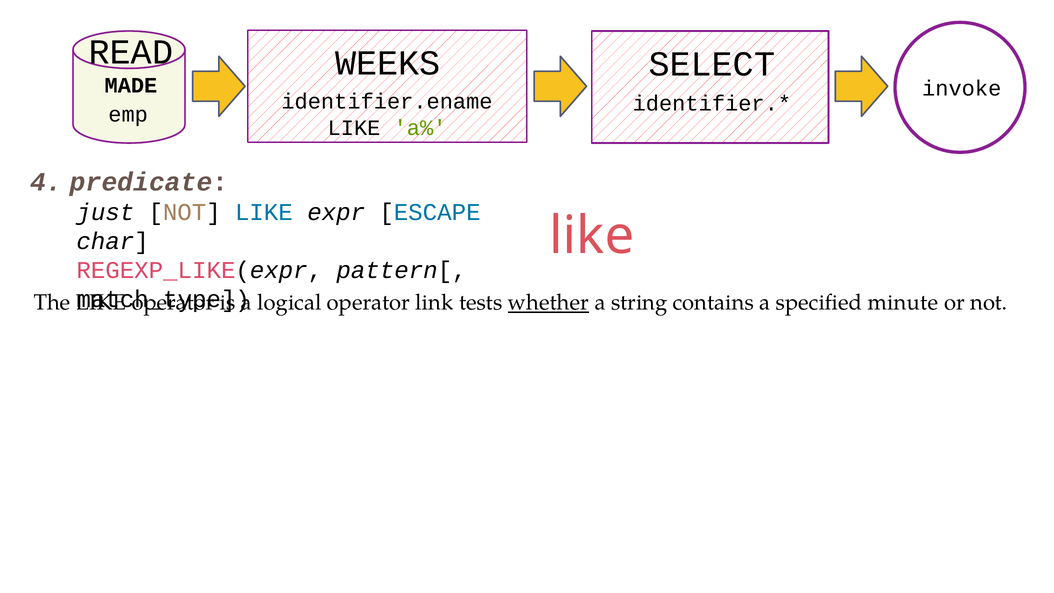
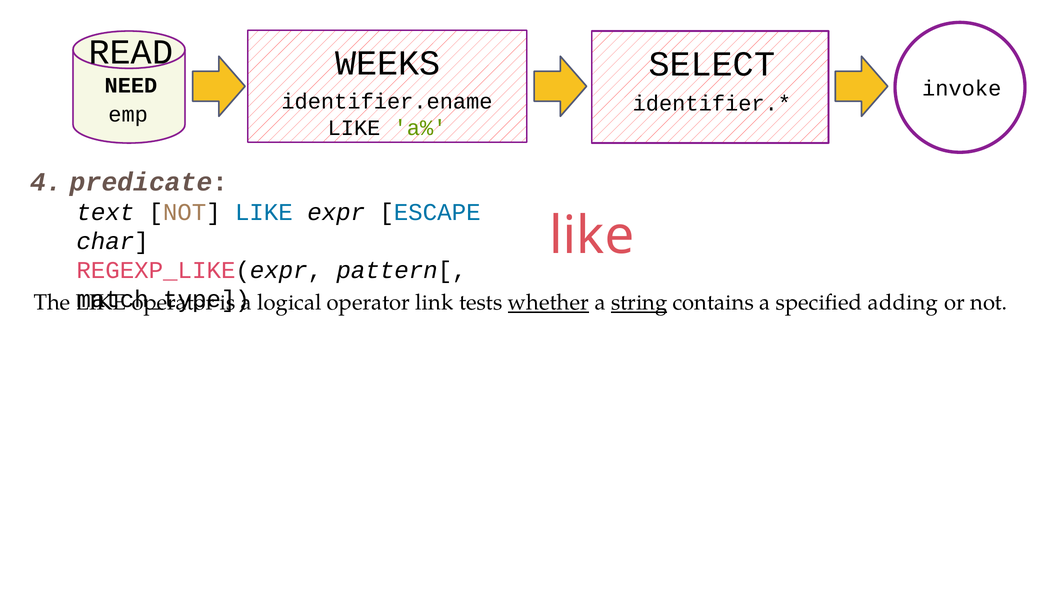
MADE: MADE -> NEED
just: just -> text
string underline: none -> present
minute: minute -> adding
